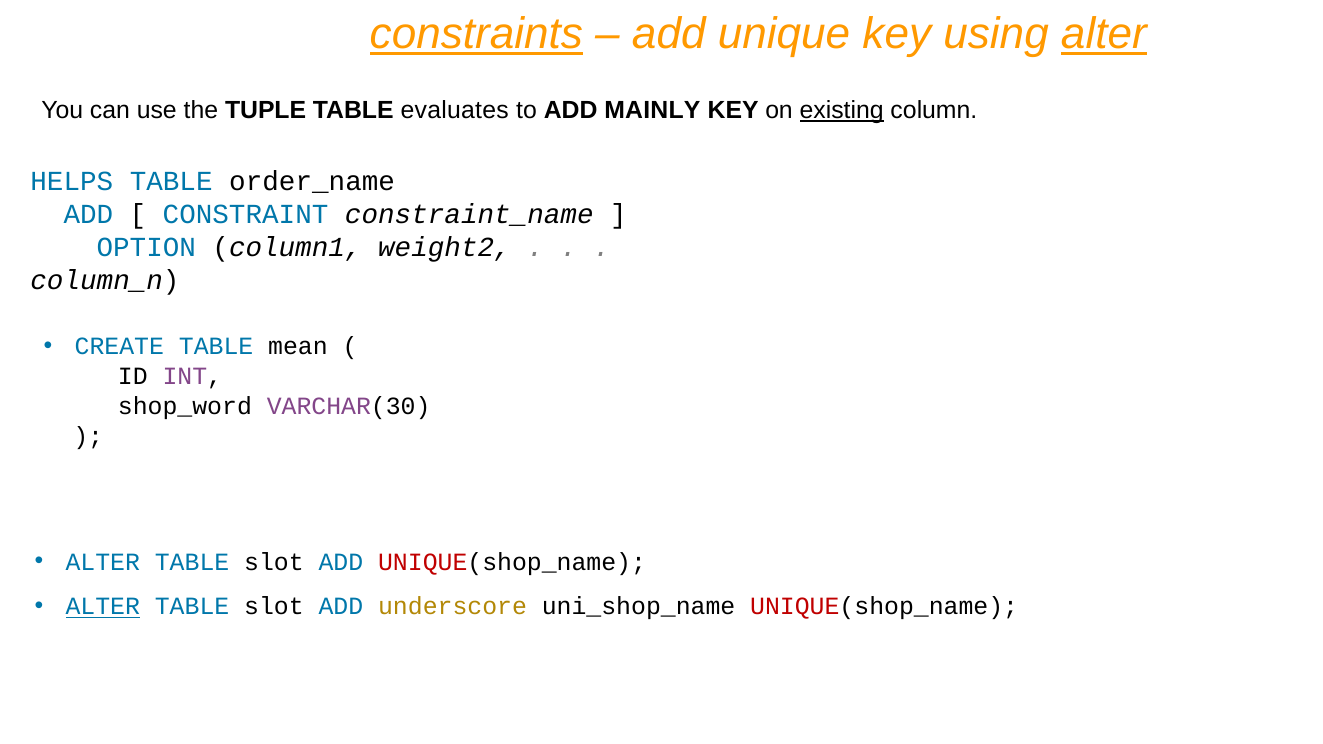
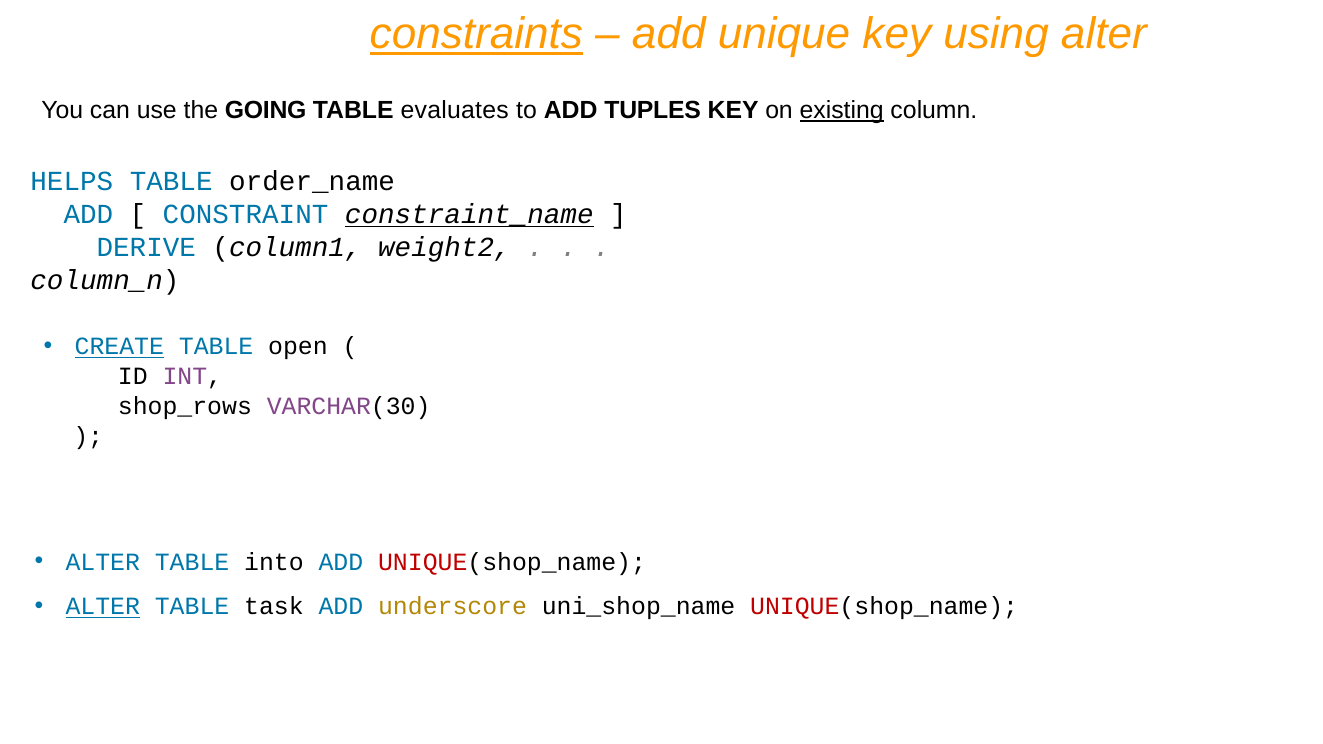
alter at (1104, 34) underline: present -> none
TUPLE: TUPLE -> GOING
MAINLY: MAINLY -> TUPLES
constraint_name underline: none -> present
OPTION: OPTION -> DERIVE
CREATE underline: none -> present
mean: mean -> open
shop_word: shop_word -> shop_rows
slot at (274, 562): slot -> into
slot at (274, 607): slot -> task
